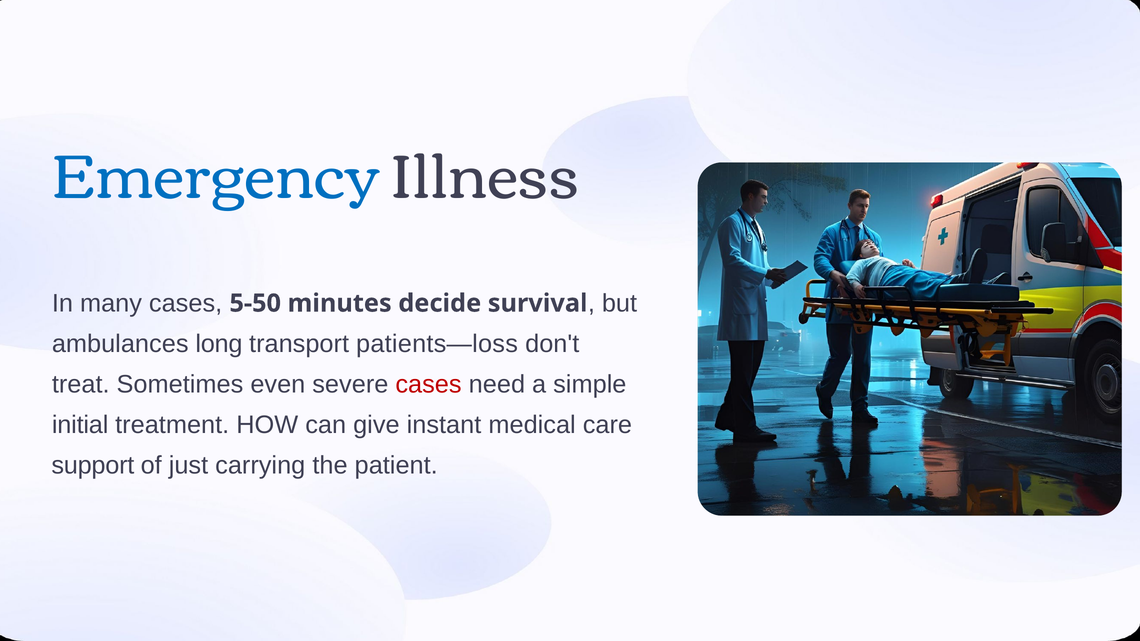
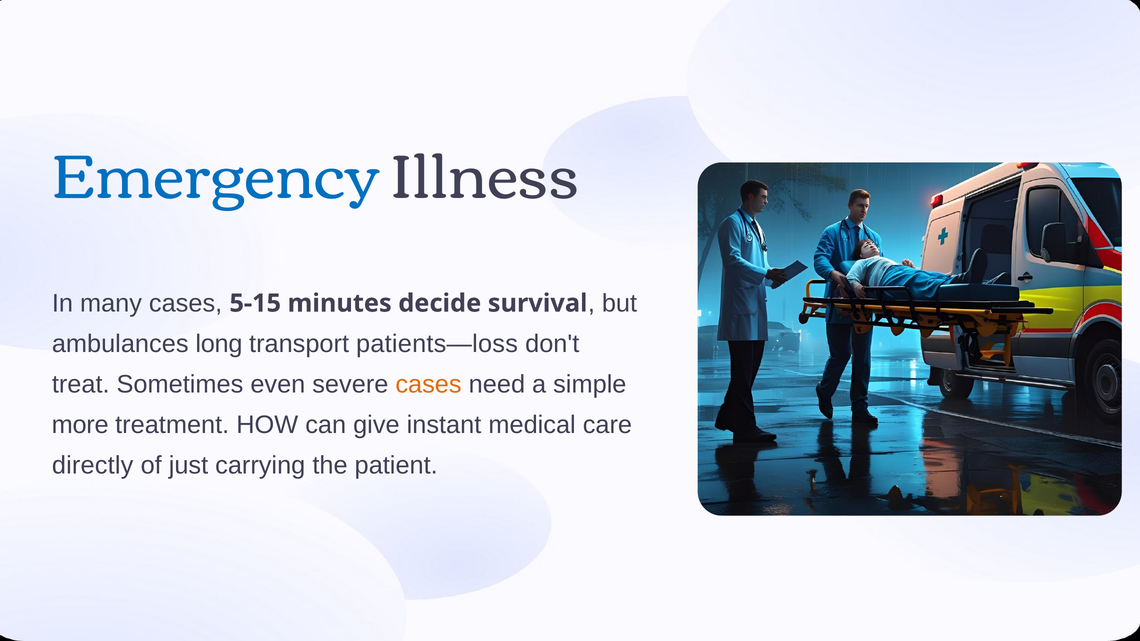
5-50: 5-50 -> 5-15
cases at (429, 384) colour: red -> orange
initial: initial -> more
support: support -> directly
